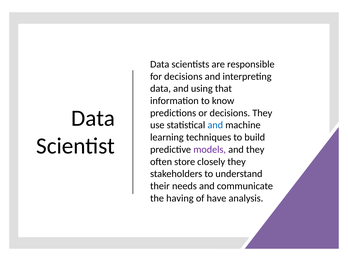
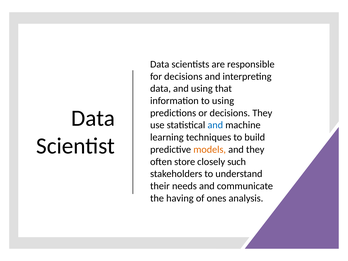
to know: know -> using
models colour: purple -> orange
closely they: they -> such
have: have -> ones
